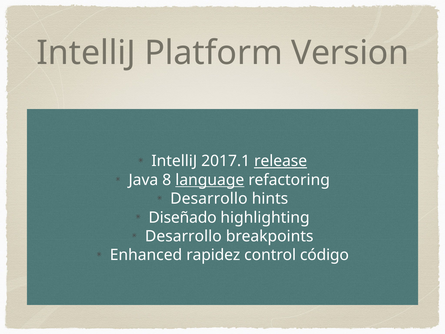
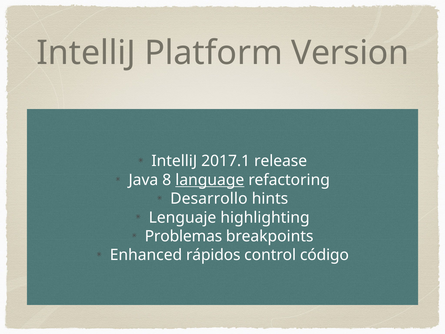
release underline: present -> none
Diseñado: Diseñado -> Lenguaje
Desarrollo at (183, 236): Desarrollo -> Problemas
rapidez: rapidez -> rápidos
